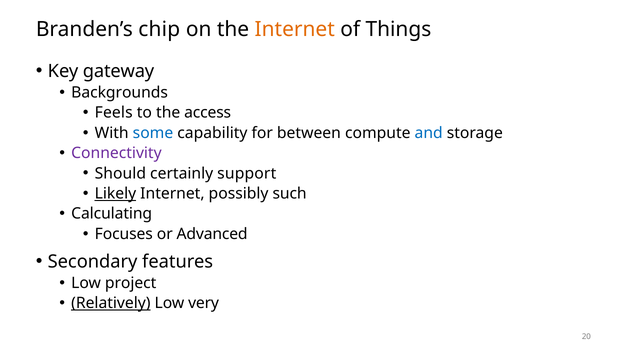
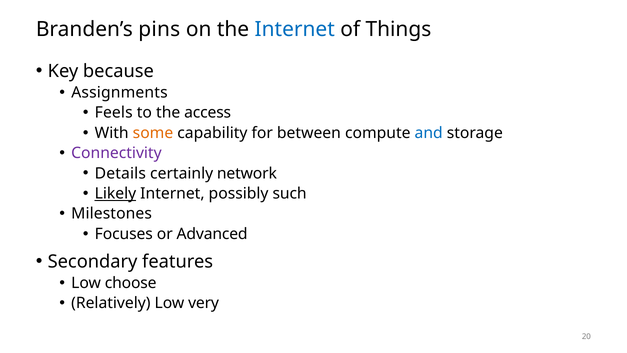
chip: chip -> pins
Internet at (295, 29) colour: orange -> blue
gateway: gateway -> because
Backgrounds: Backgrounds -> Assignments
some colour: blue -> orange
Should: Should -> Details
support: support -> network
Calculating: Calculating -> Milestones
project: project -> choose
Relatively underline: present -> none
